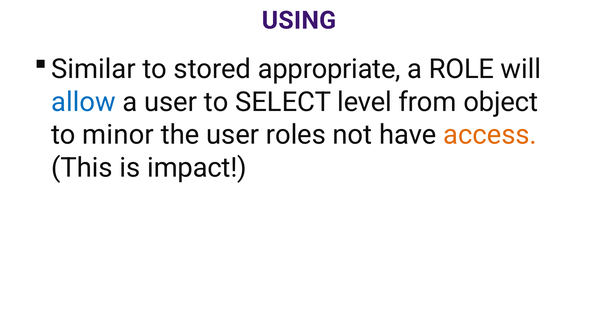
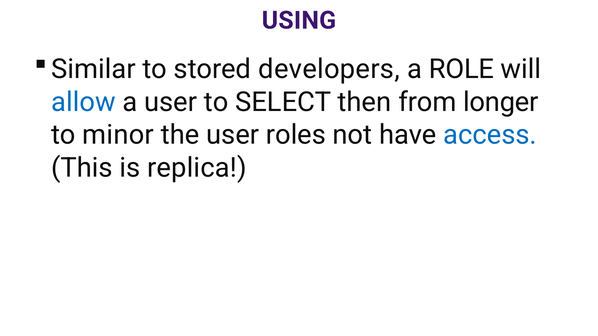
appropriate: appropriate -> developers
level: level -> then
object: object -> longer
access colour: orange -> blue
impact: impact -> replica
